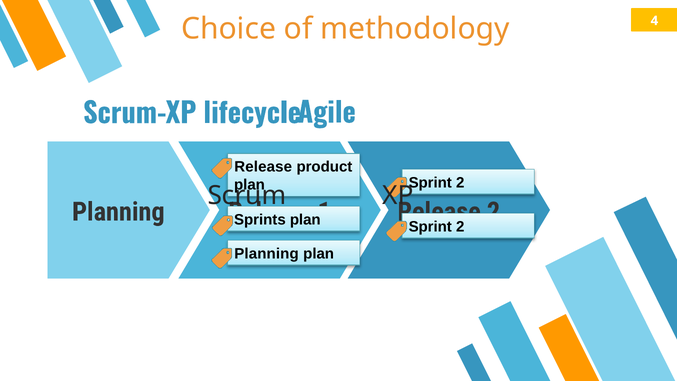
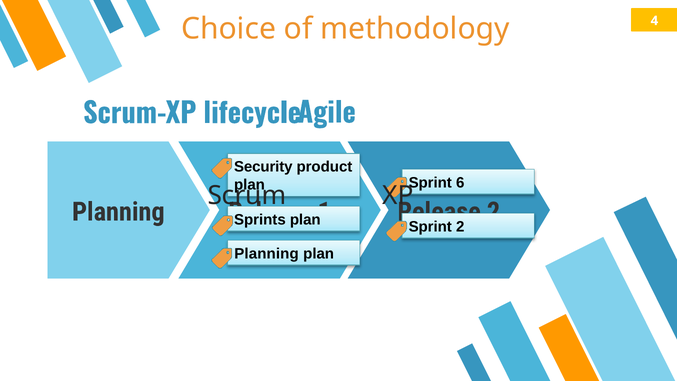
Release at (263, 167): Release -> Security
2 at (460, 183): 2 -> 6
